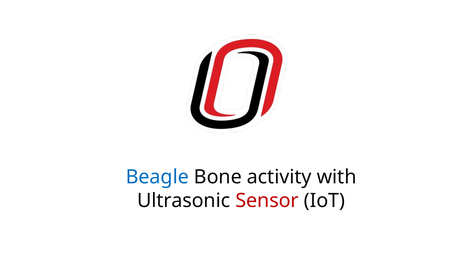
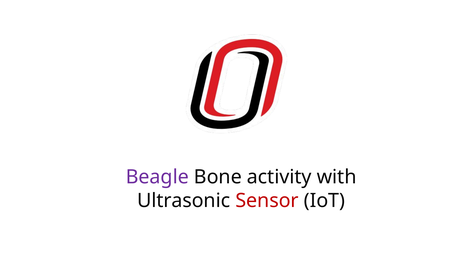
Beagle colour: blue -> purple
